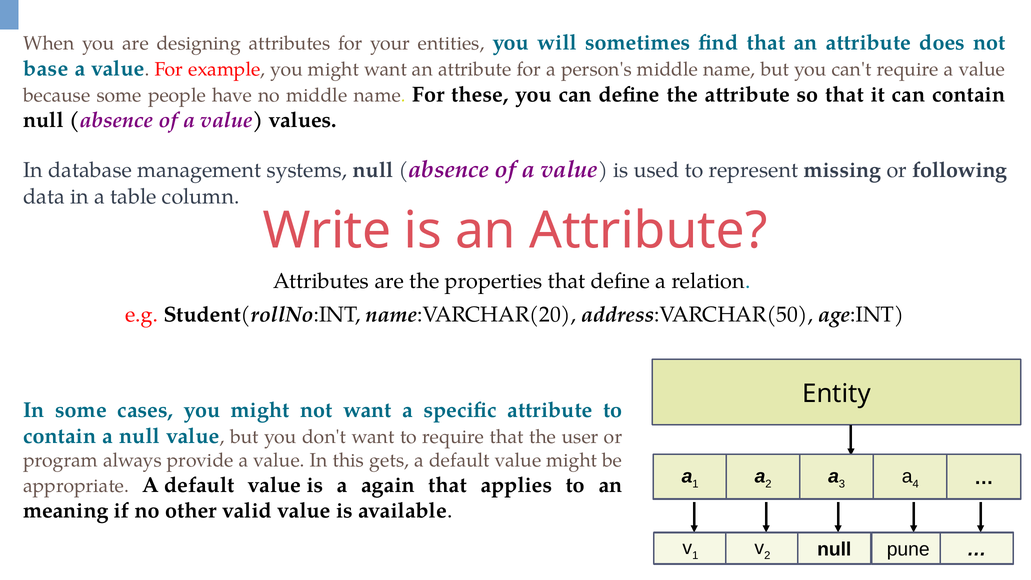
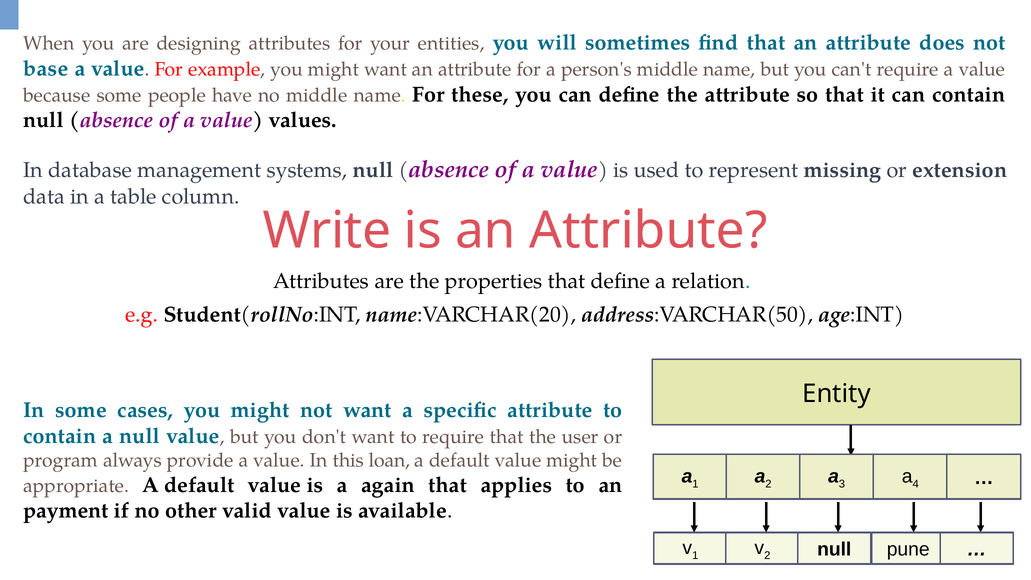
following: following -> extension
gets: gets -> loan
meaning: meaning -> payment
